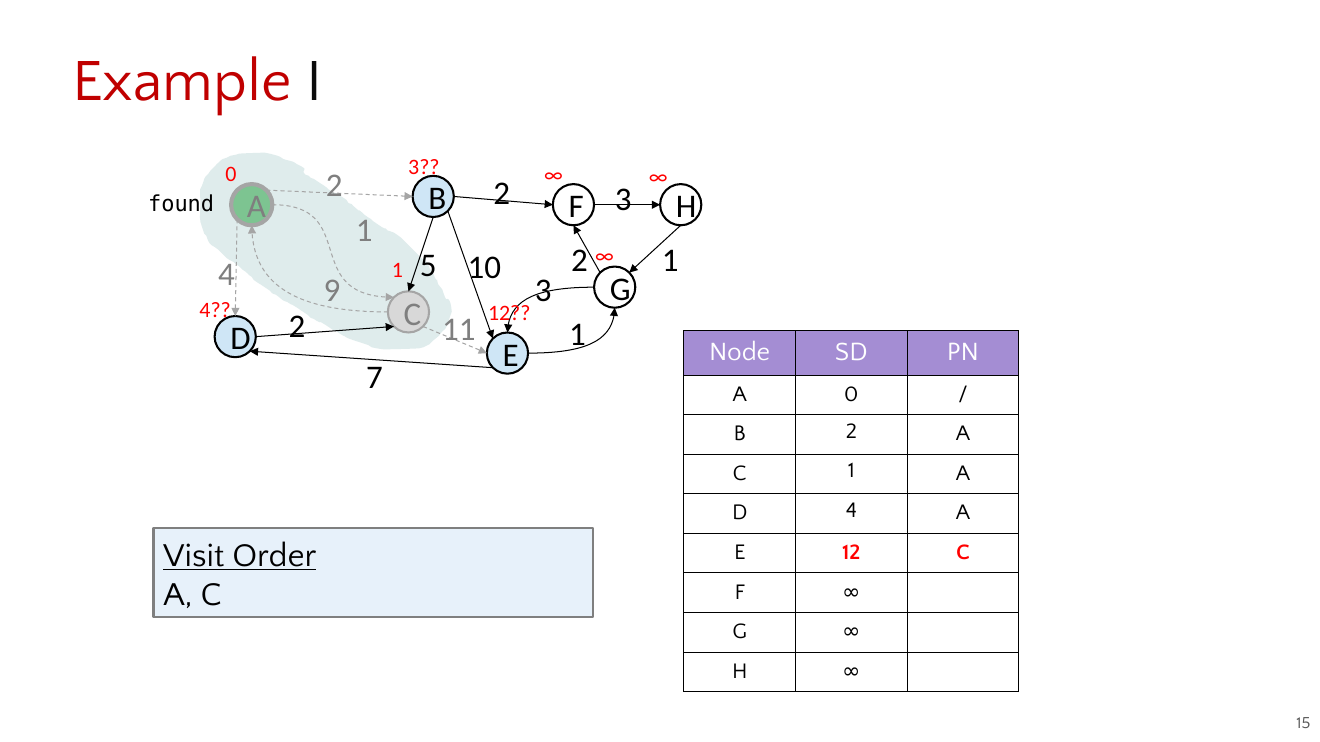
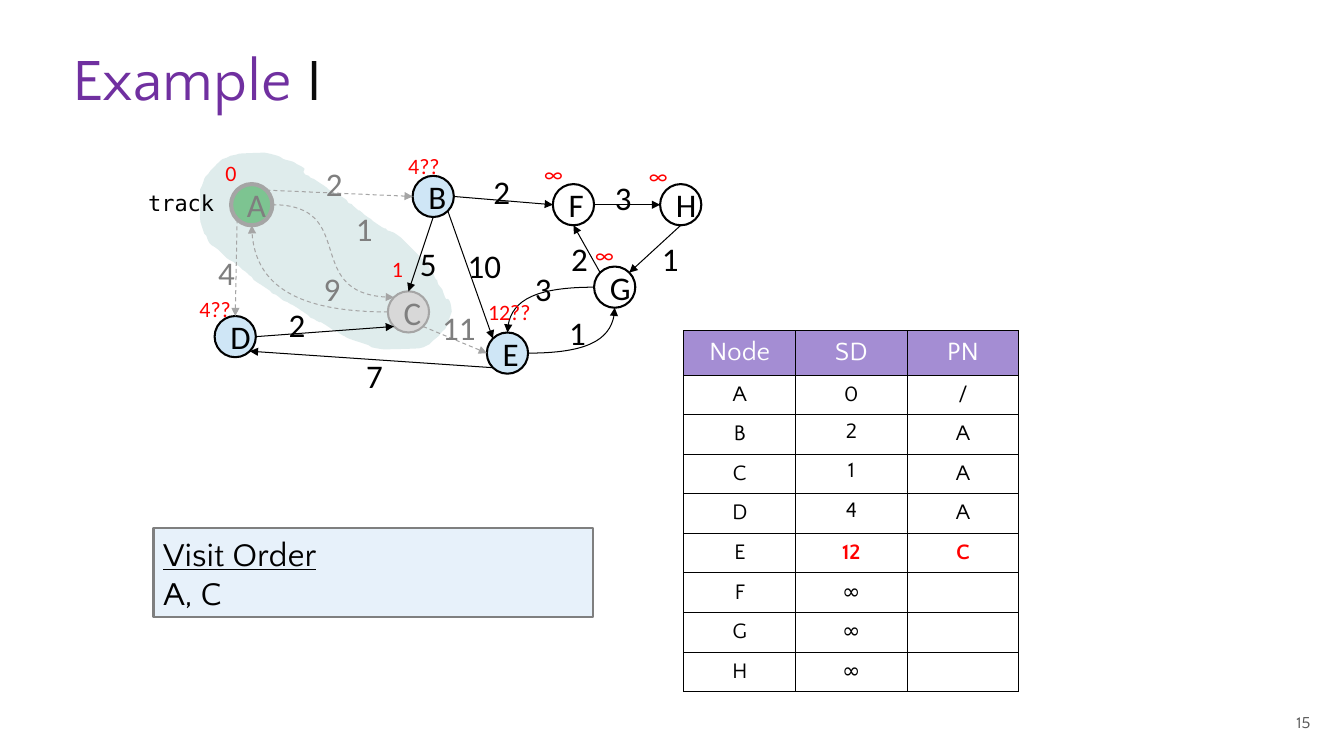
Example colour: red -> purple
3 at (424, 168): 3 -> 4
found: found -> track
